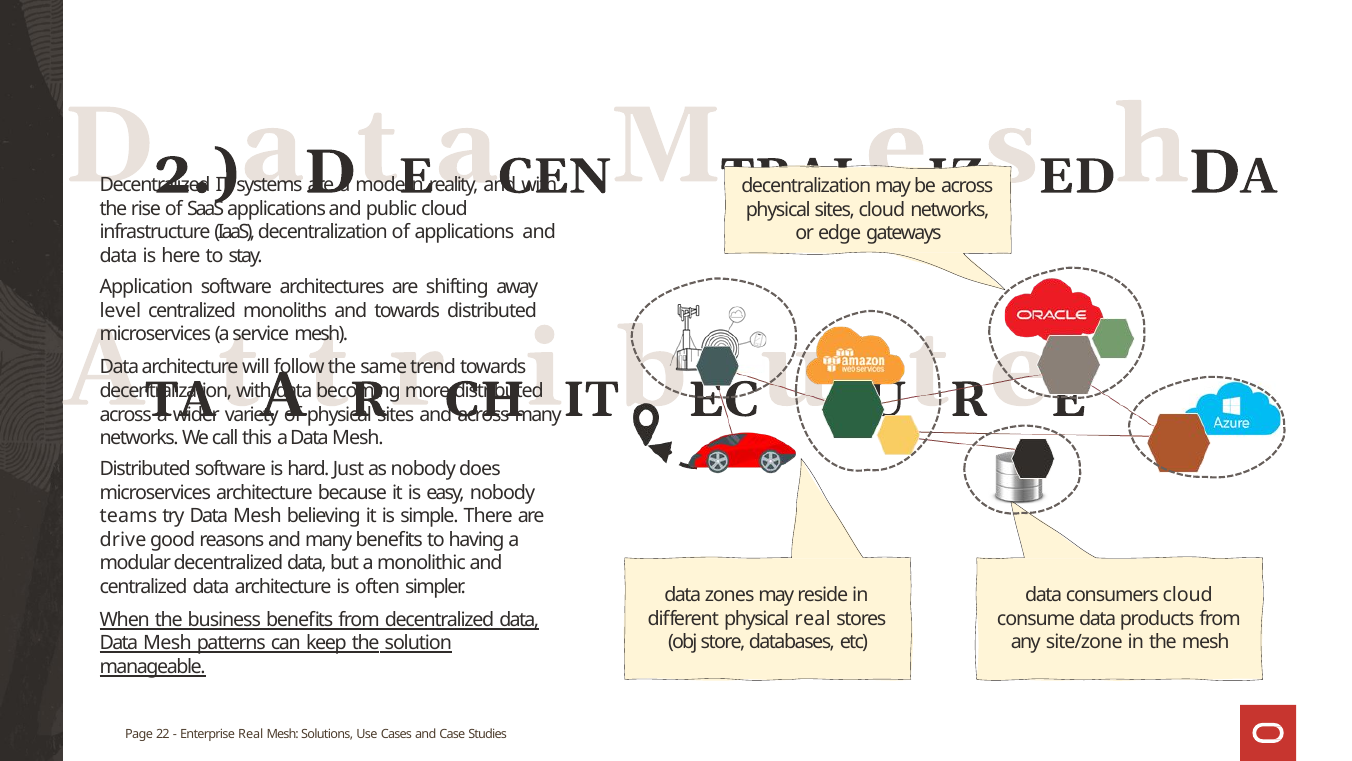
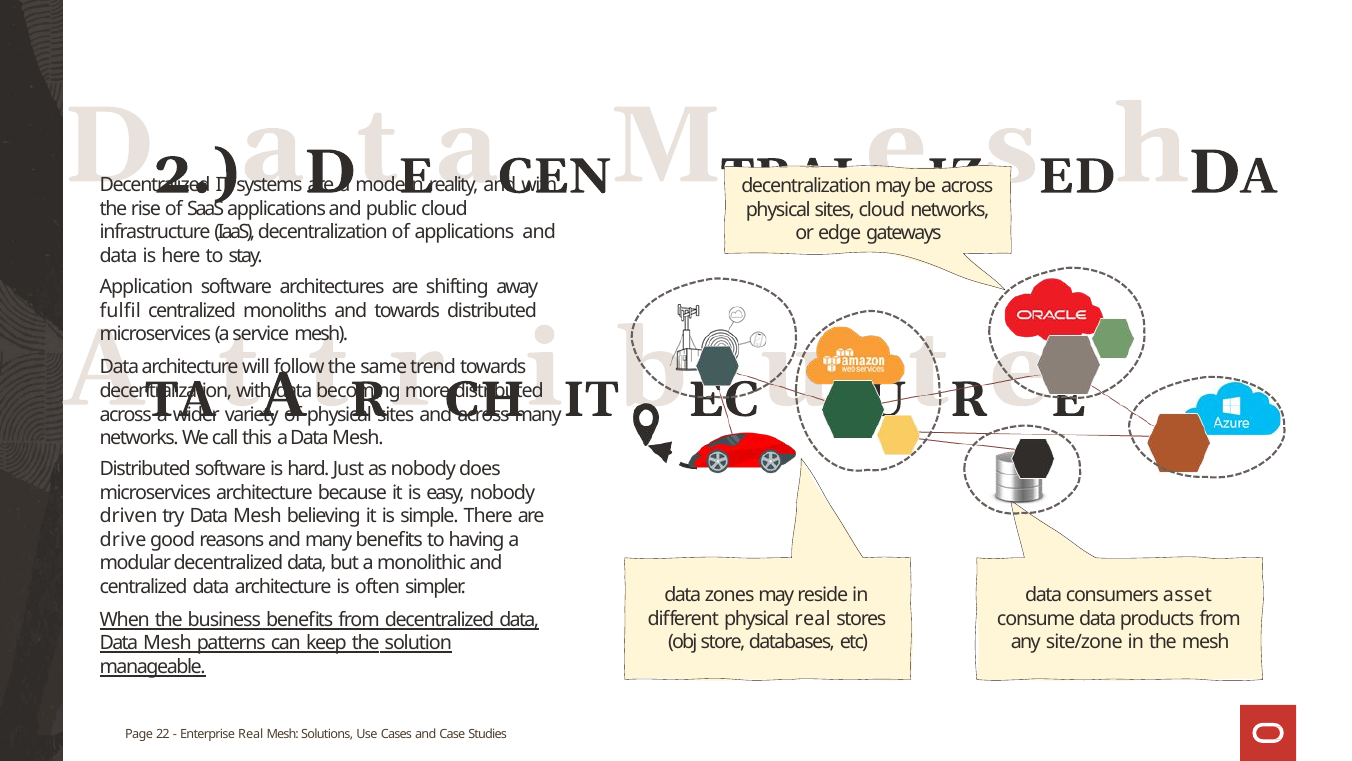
level: level -> fulfil
teams: teams -> driven
consumers cloud: cloud -> asset
